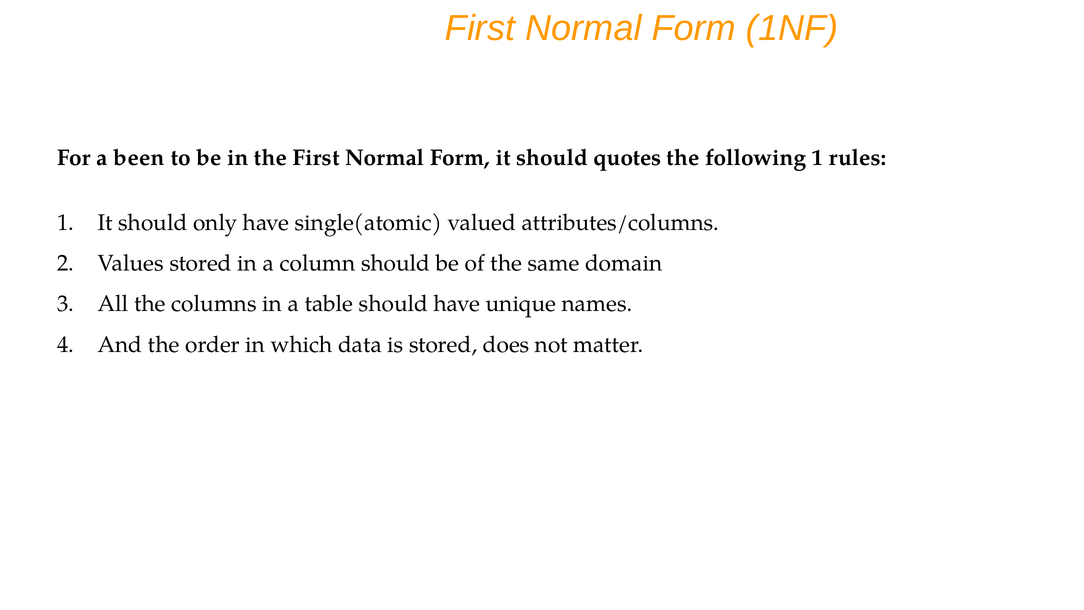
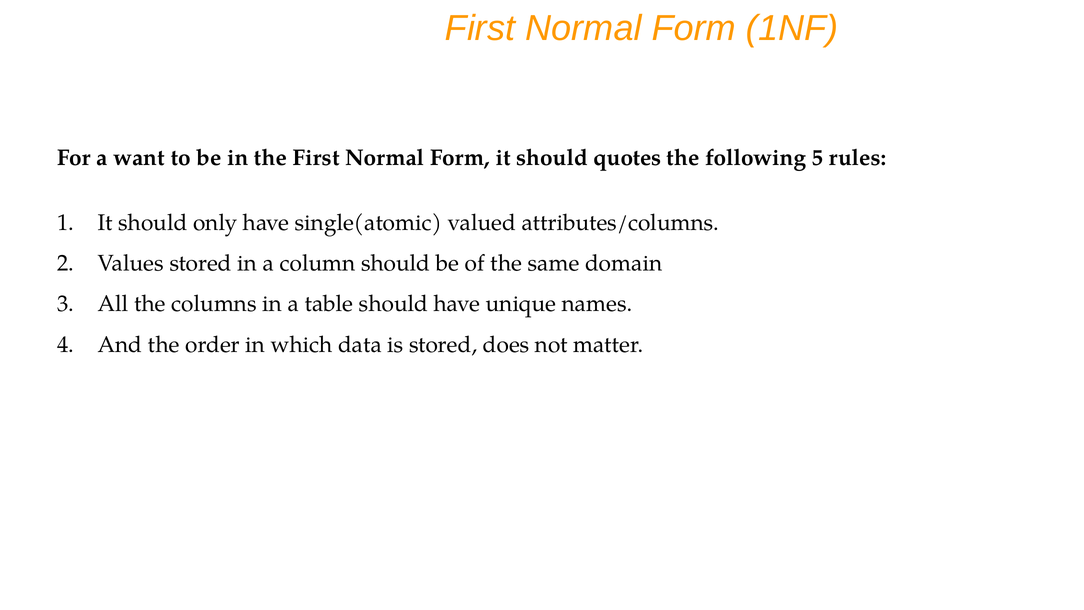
been: been -> want
following 1: 1 -> 5
